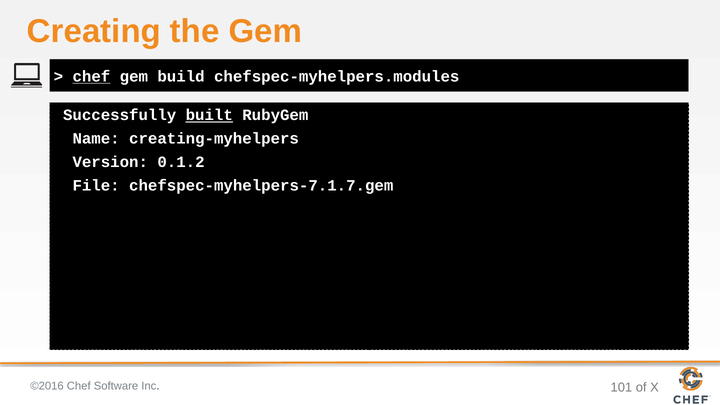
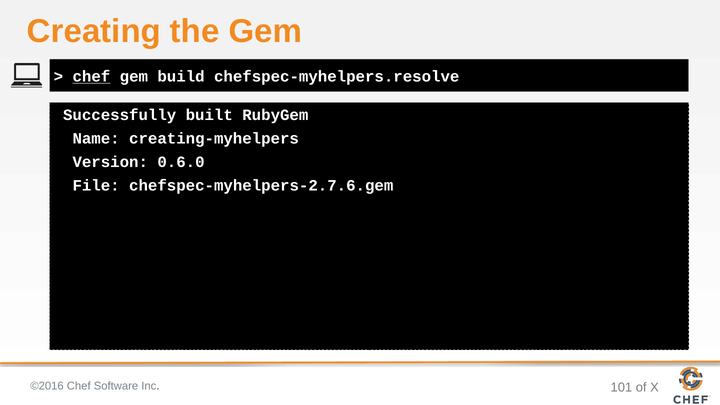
chefspec-myhelpers.modules: chefspec-myhelpers.modules -> chefspec-myhelpers.resolve
built underline: present -> none
0.1.2: 0.1.2 -> 0.6.0
chefspec-myhelpers-7.1.7.gem: chefspec-myhelpers-7.1.7.gem -> chefspec-myhelpers-2.7.6.gem
